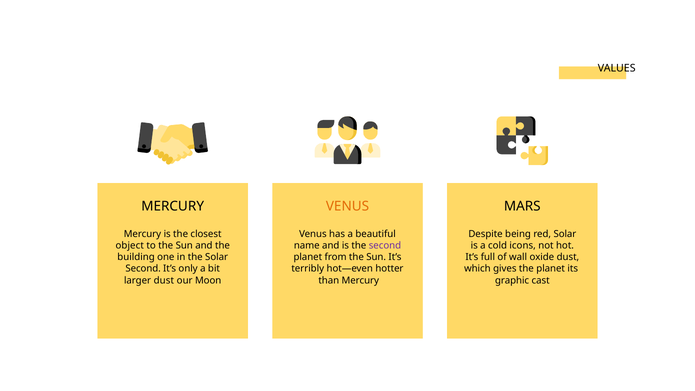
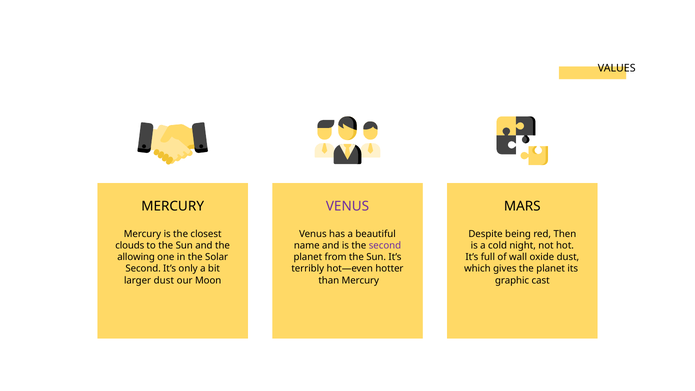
VENUS at (347, 206) colour: orange -> purple
red Solar: Solar -> Then
object: object -> clouds
icons: icons -> night
building: building -> allowing
